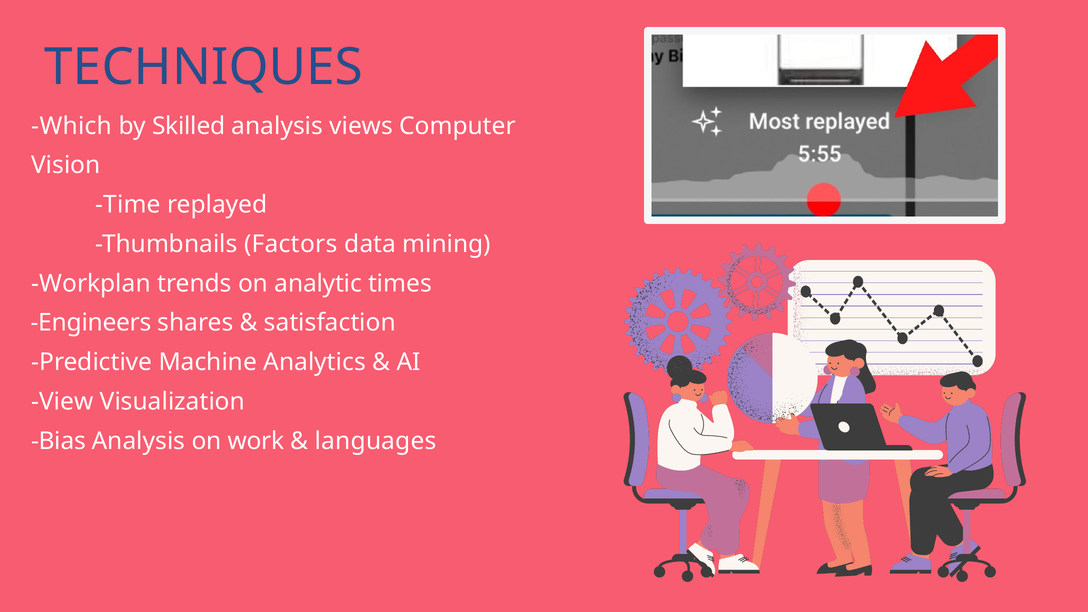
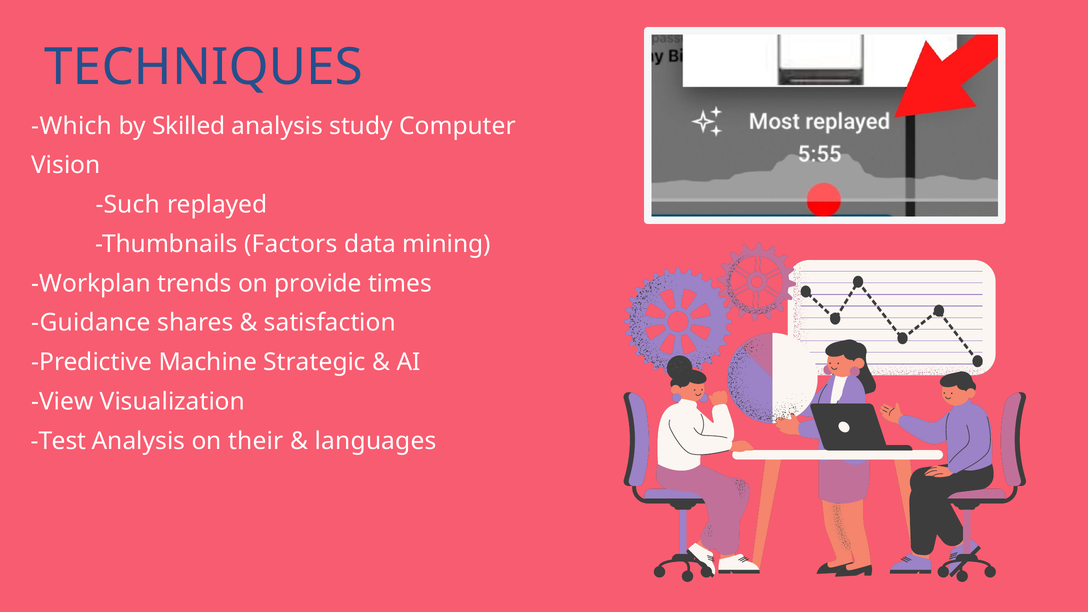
views: views -> study
Time: Time -> Such
analytic: analytic -> provide
Engineers: Engineers -> Guidance
Analytics: Analytics -> Strategic
Bias: Bias -> Test
work: work -> their
